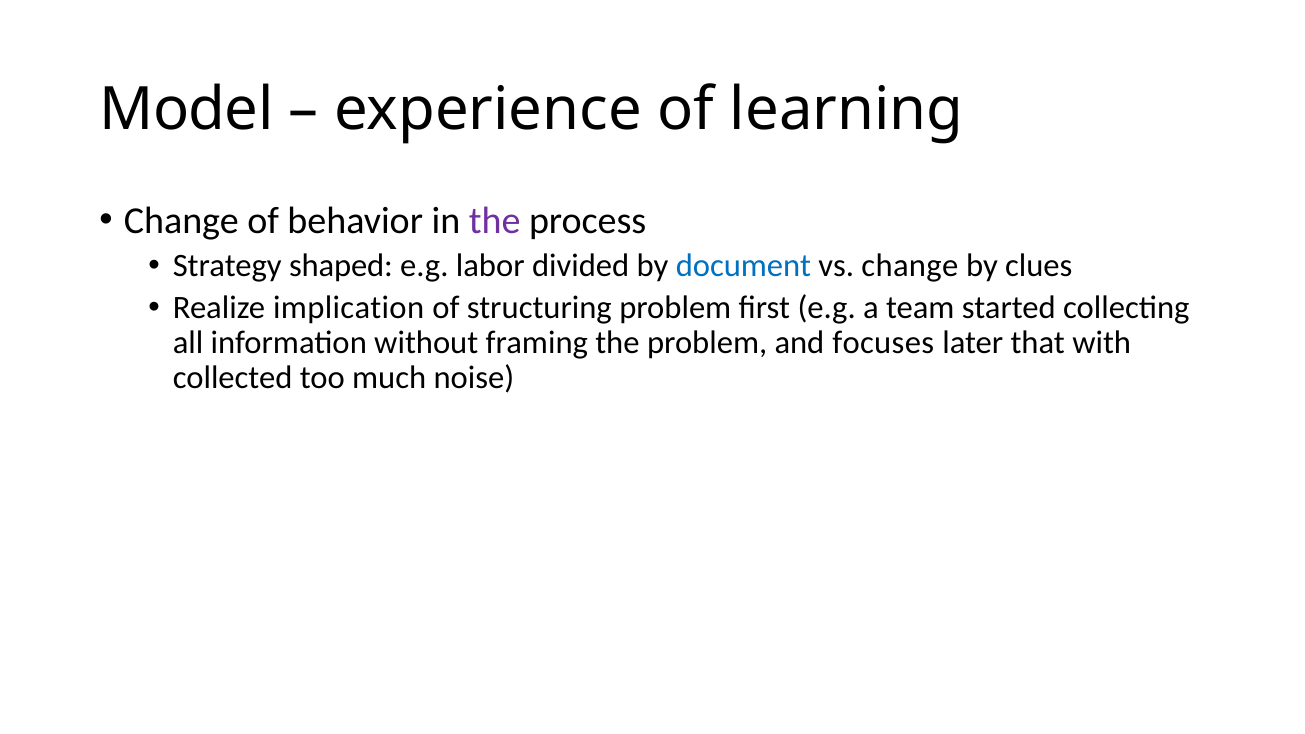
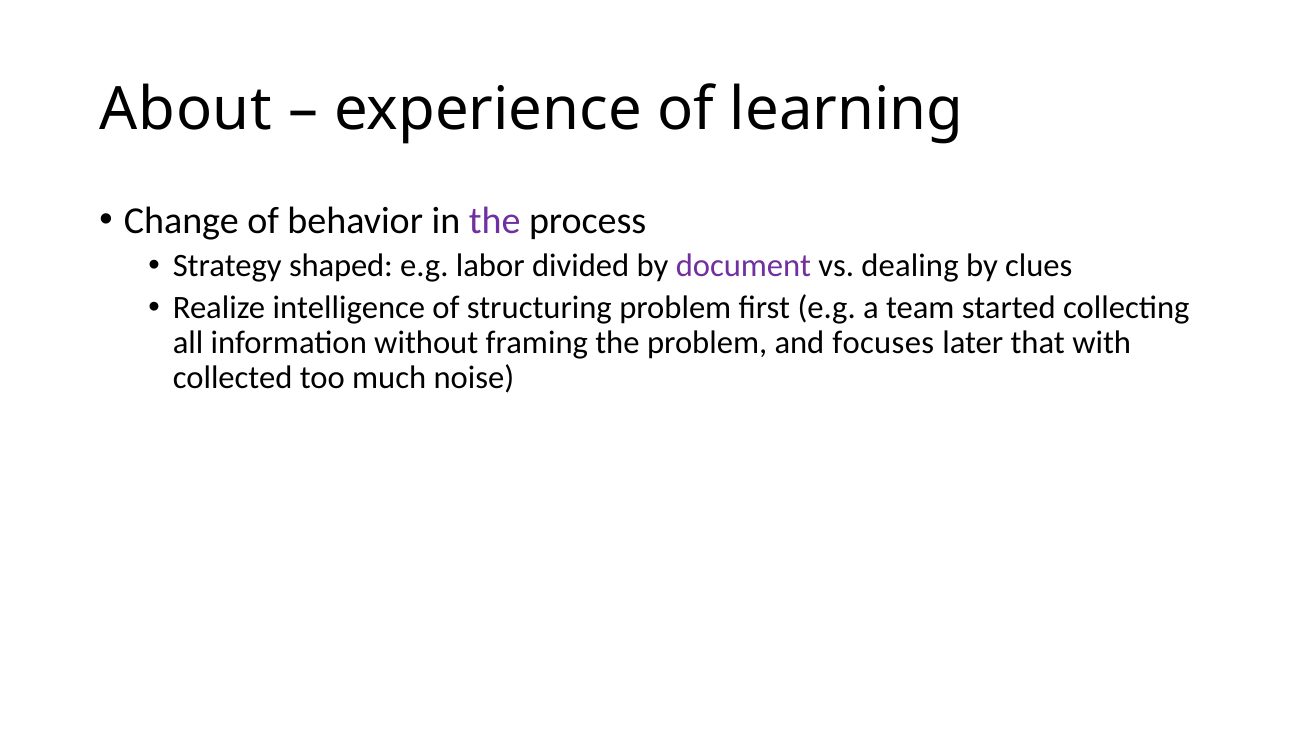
Model: Model -> About
document colour: blue -> purple
vs change: change -> dealing
implication: implication -> intelligence
